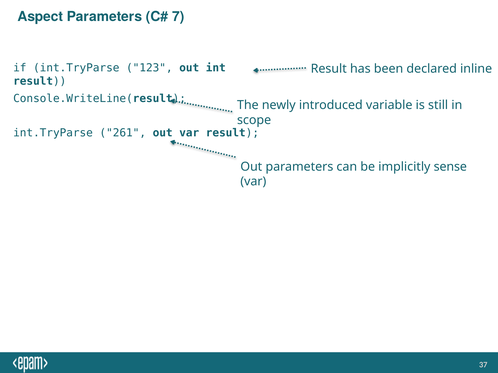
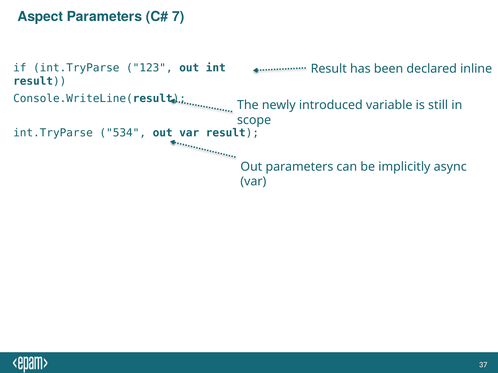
261: 261 -> 534
sense: sense -> async
